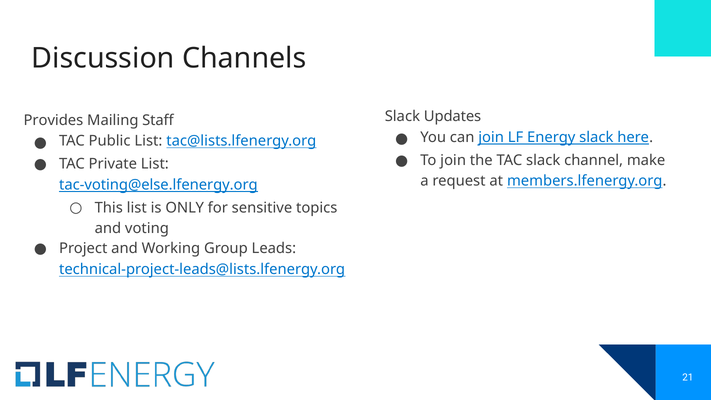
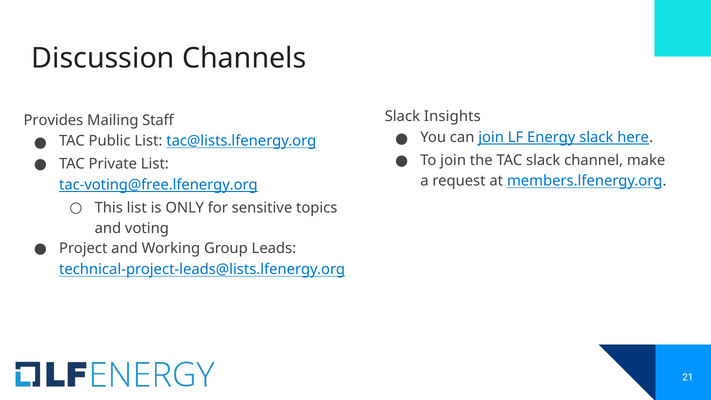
Updates: Updates -> Insights
tac-voting@else.lfenergy.org: tac-voting@else.lfenergy.org -> tac-voting@free.lfenergy.org
